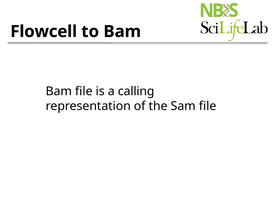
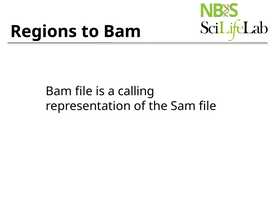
Flowcell: Flowcell -> Regions
